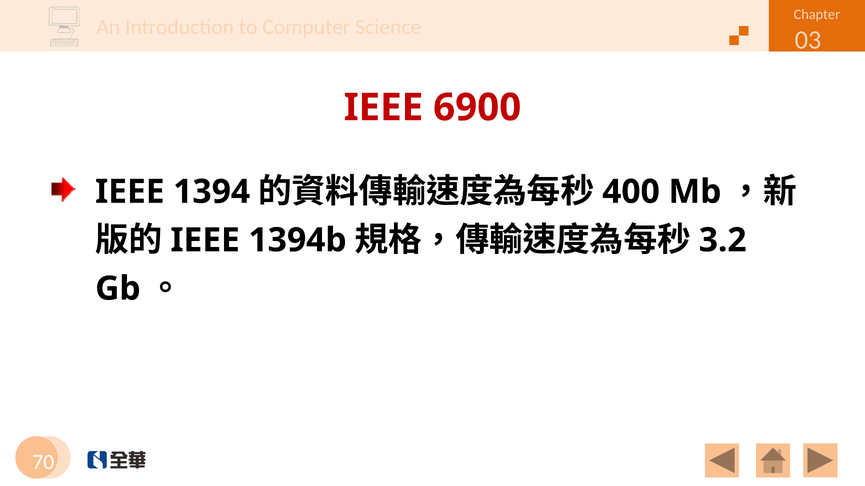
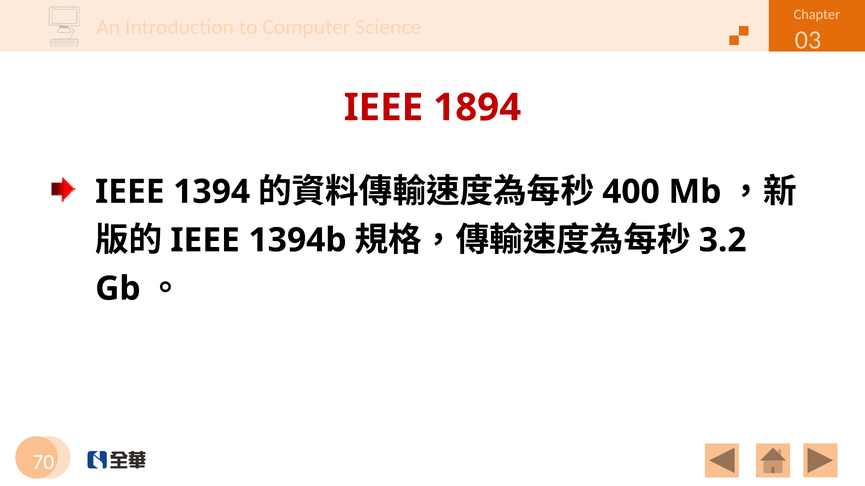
6900: 6900 -> 1894
